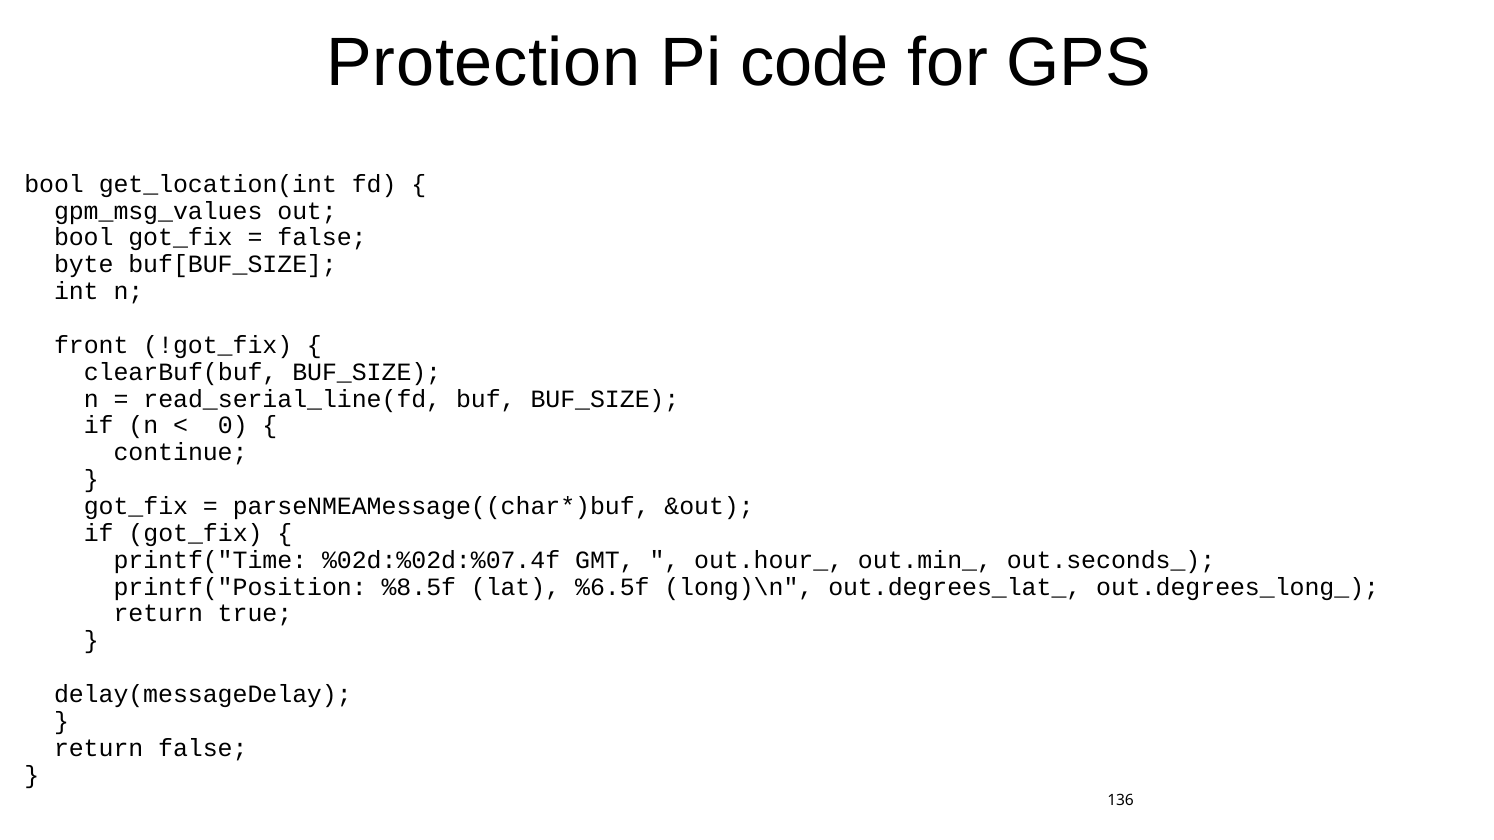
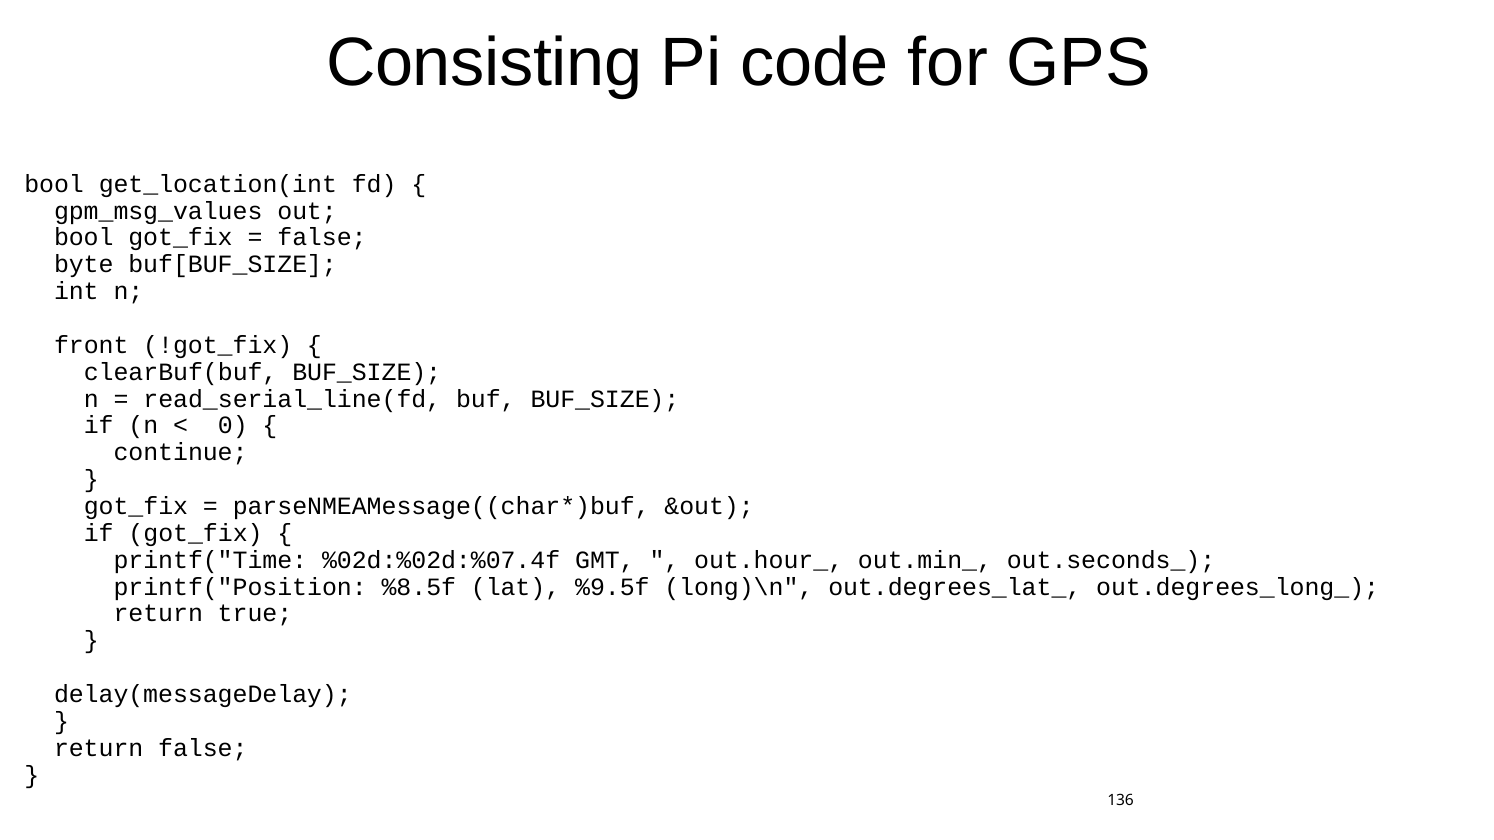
Protection: Protection -> Consisting
%6.5f: %6.5f -> %9.5f
